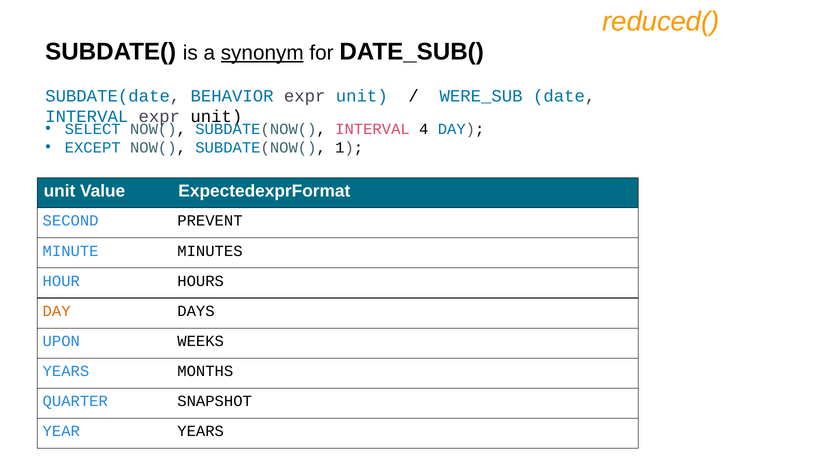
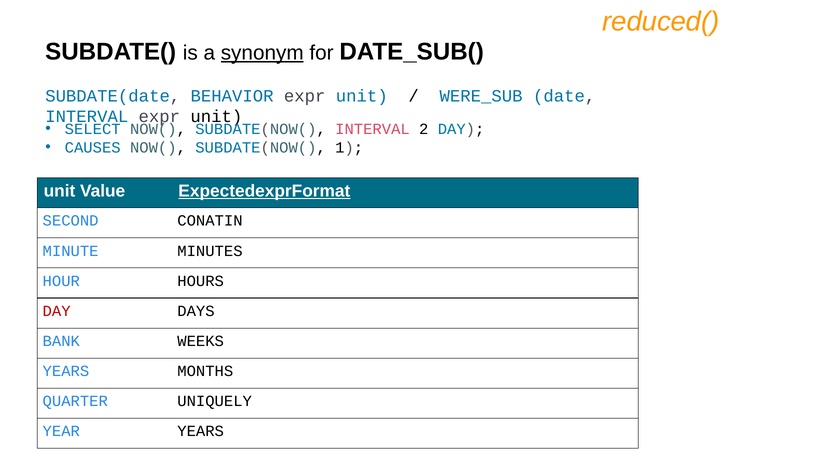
4: 4 -> 2
EXCEPT: EXCEPT -> CAUSES
ExpectedexprFormat underline: none -> present
PREVENT: PREVENT -> CONATIN
DAY at (57, 311) colour: orange -> red
UPON: UPON -> BANK
SNAPSHOT: SNAPSHOT -> UNIQUELY
